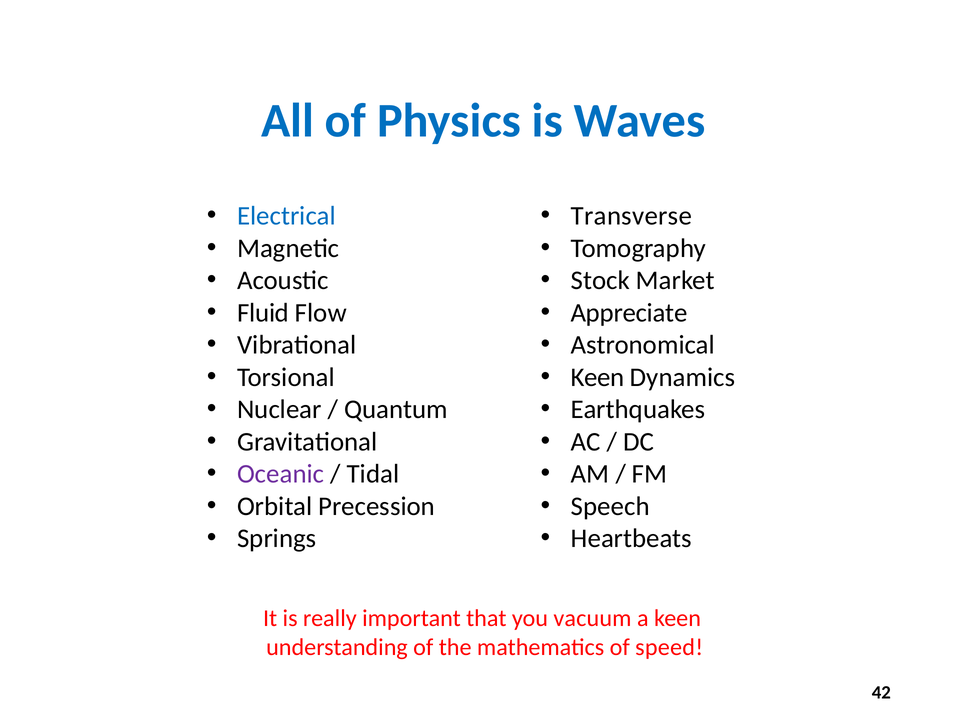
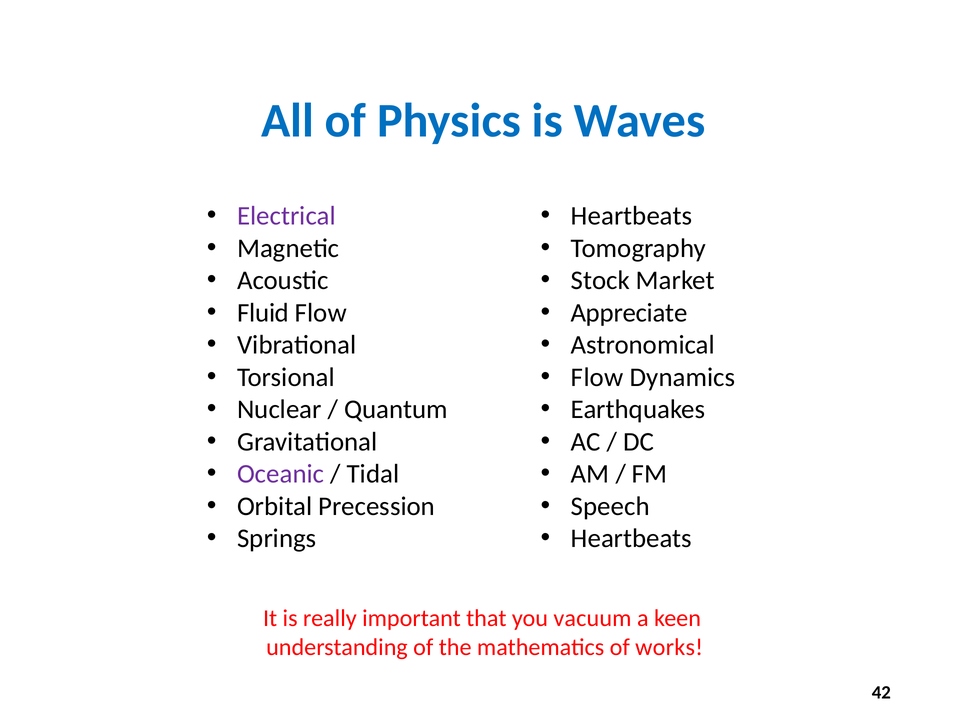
Electrical colour: blue -> purple
Transverse at (632, 216): Transverse -> Heartbeats
Keen at (598, 377): Keen -> Flow
speed: speed -> works
